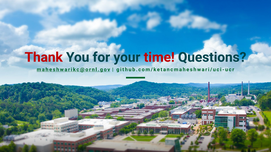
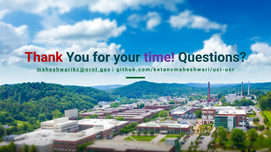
time colour: red -> purple
